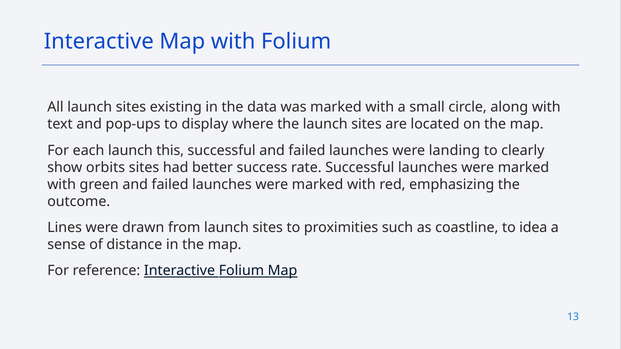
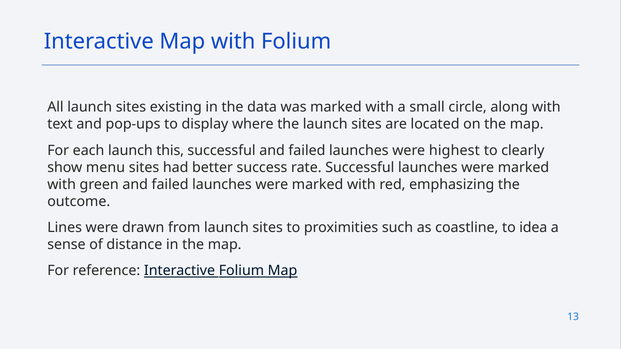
landing: landing -> highest
orbits: orbits -> menu
